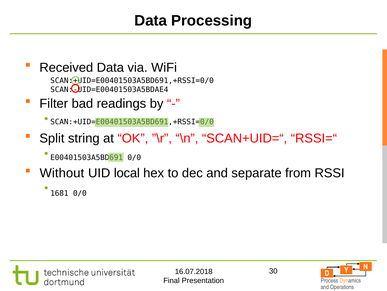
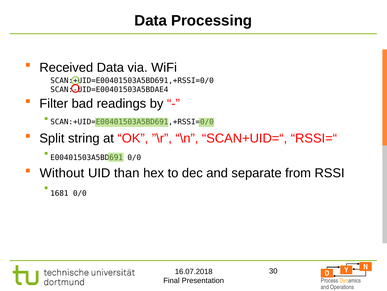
local: local -> than
